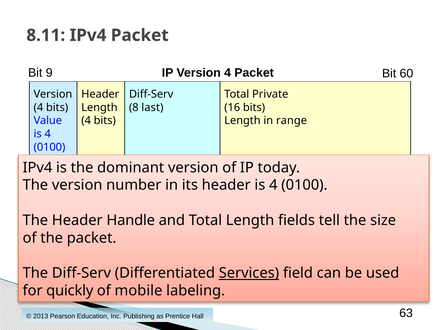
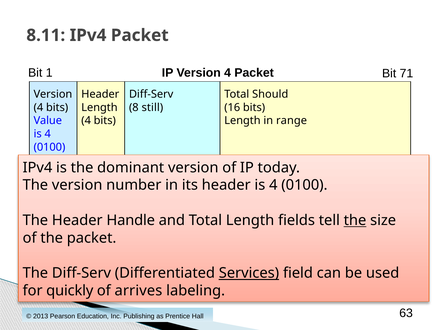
9: 9 -> 1
60: 60 -> 71
Private: Private -> Should
last: last -> still
the at (355, 220) underline: none -> present
mobile: mobile -> arrives
